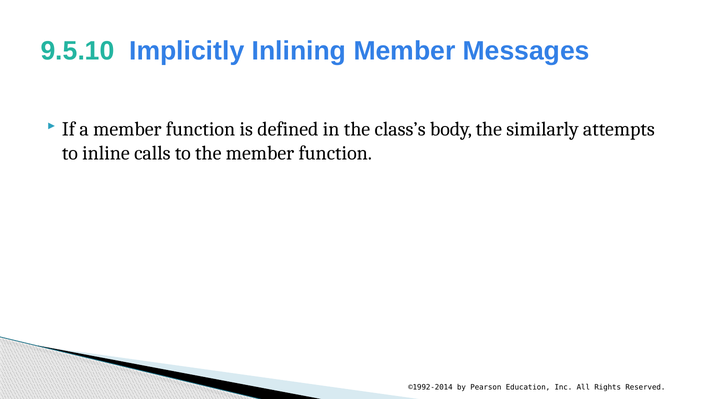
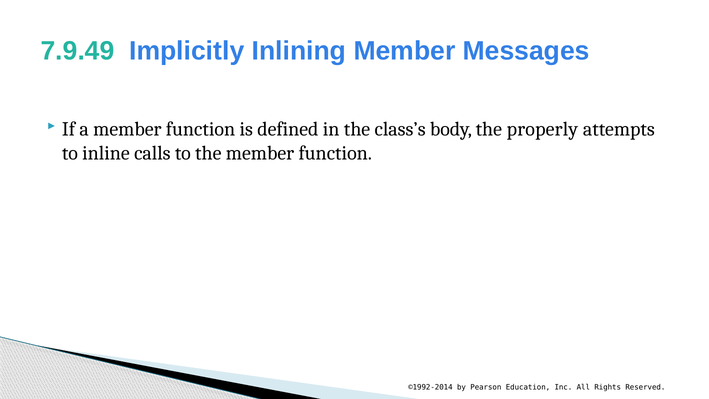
9.5.10: 9.5.10 -> 7.9.49
similarly: similarly -> properly
